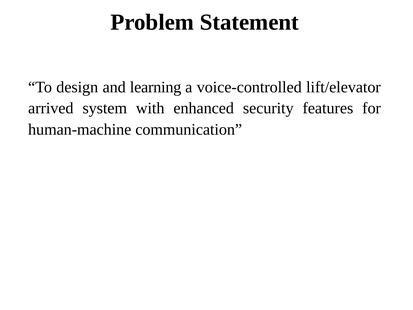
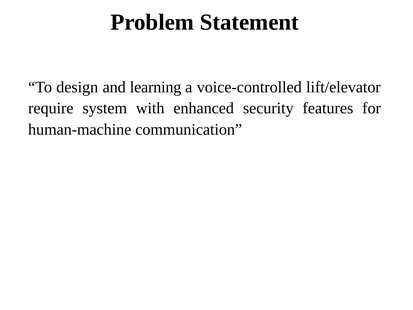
arrived: arrived -> require
